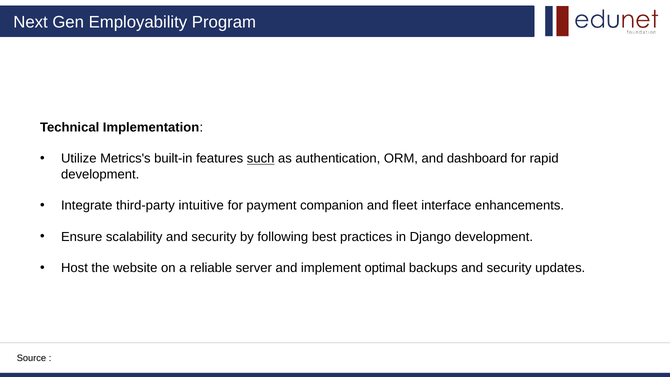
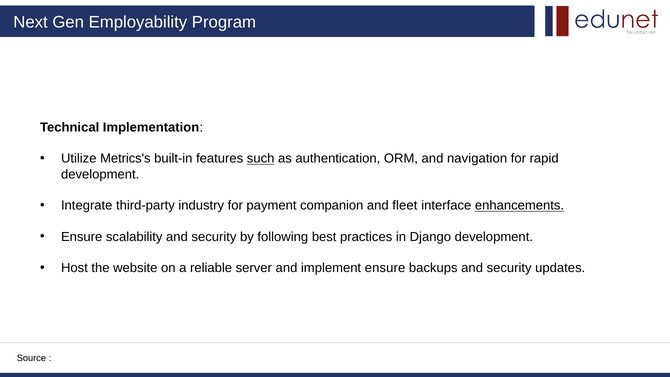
dashboard: dashboard -> navigation
intuitive: intuitive -> industry
enhancements underline: none -> present
implement optimal: optimal -> ensure
